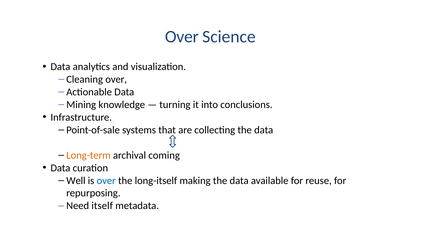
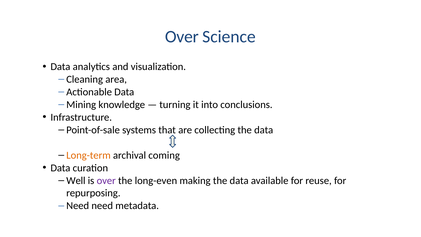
Cleaning over: over -> area
over at (106, 180) colour: blue -> purple
long-itself: long-itself -> long-even
Need itself: itself -> need
